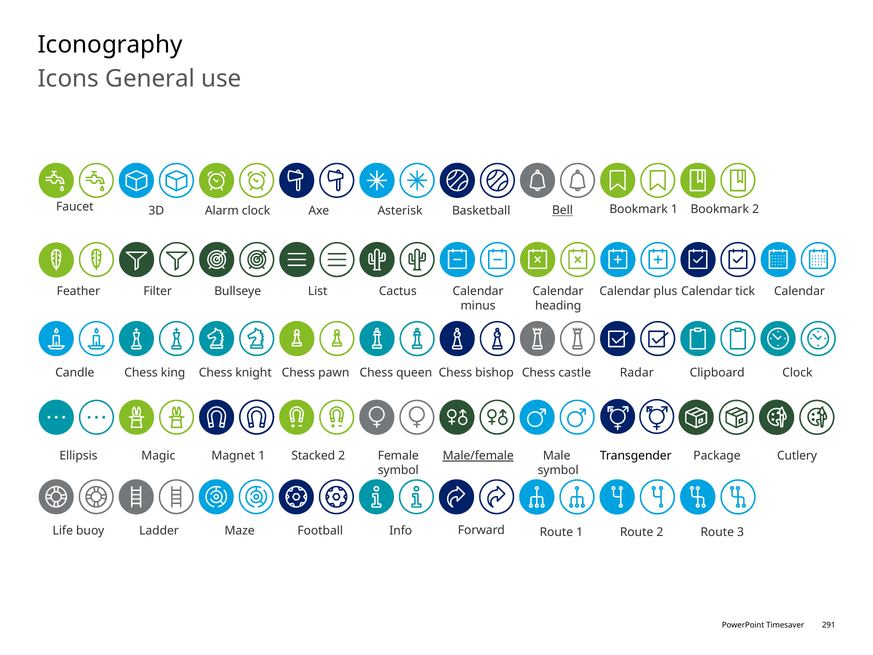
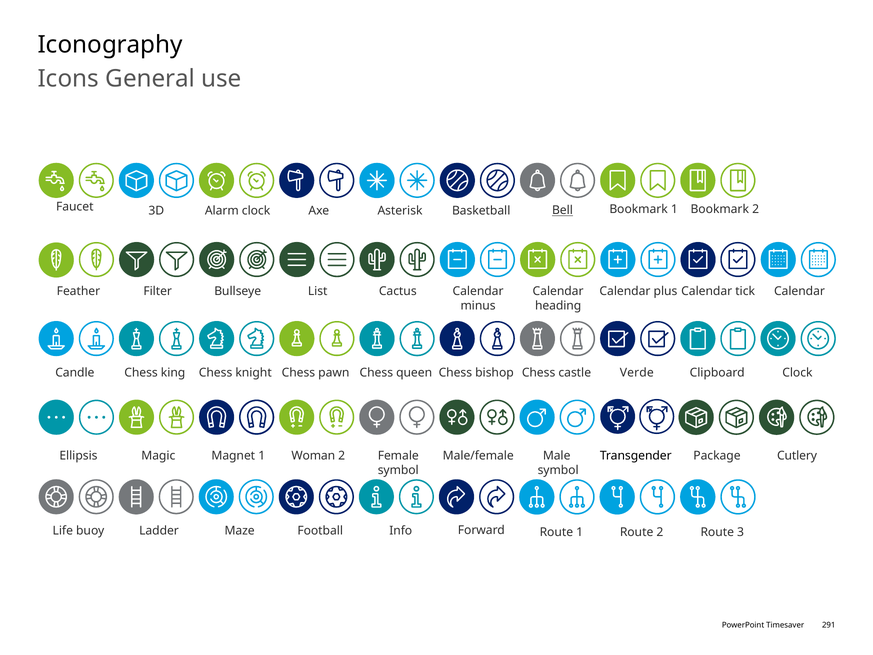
Radar: Radar -> Verde
Stacked: Stacked -> Woman
Male/female underline: present -> none
